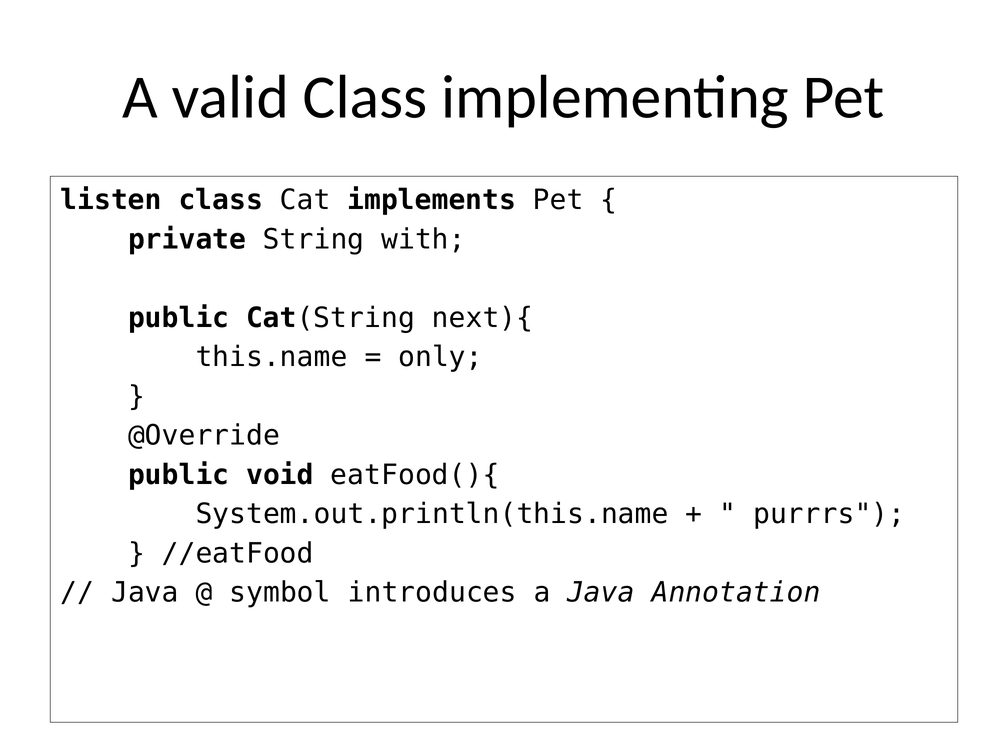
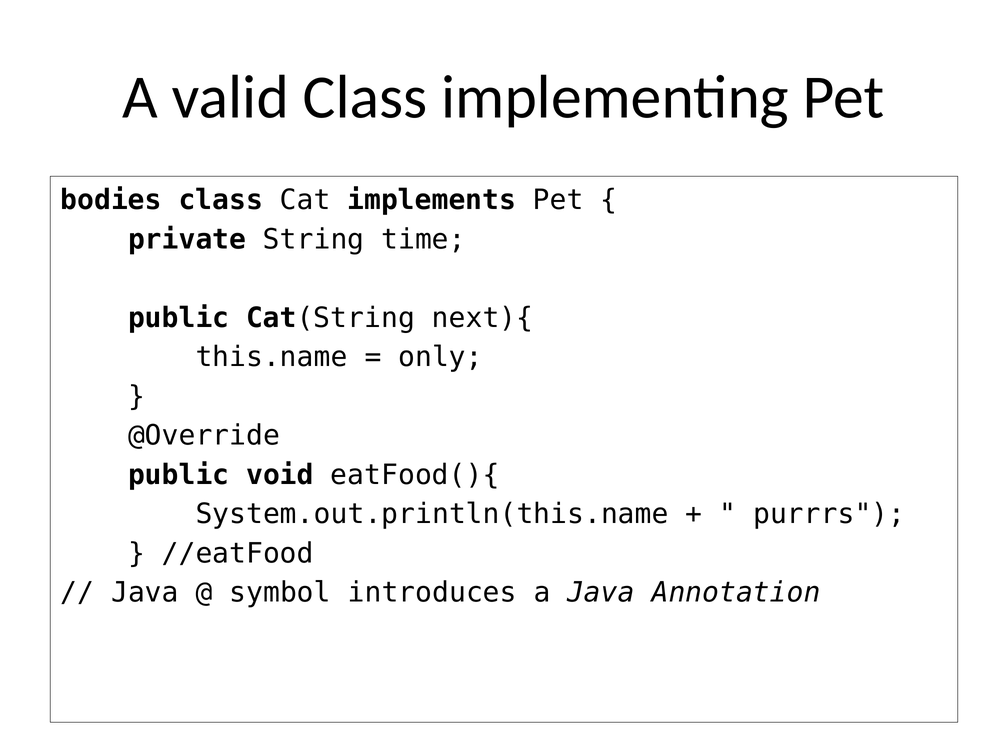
listen: listen -> bodies
with: with -> time
